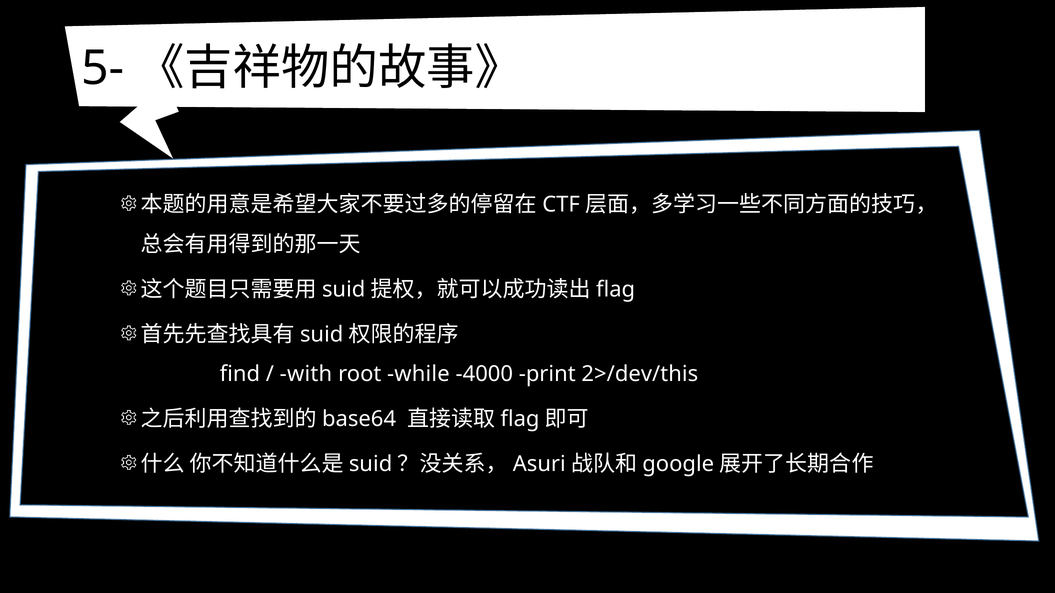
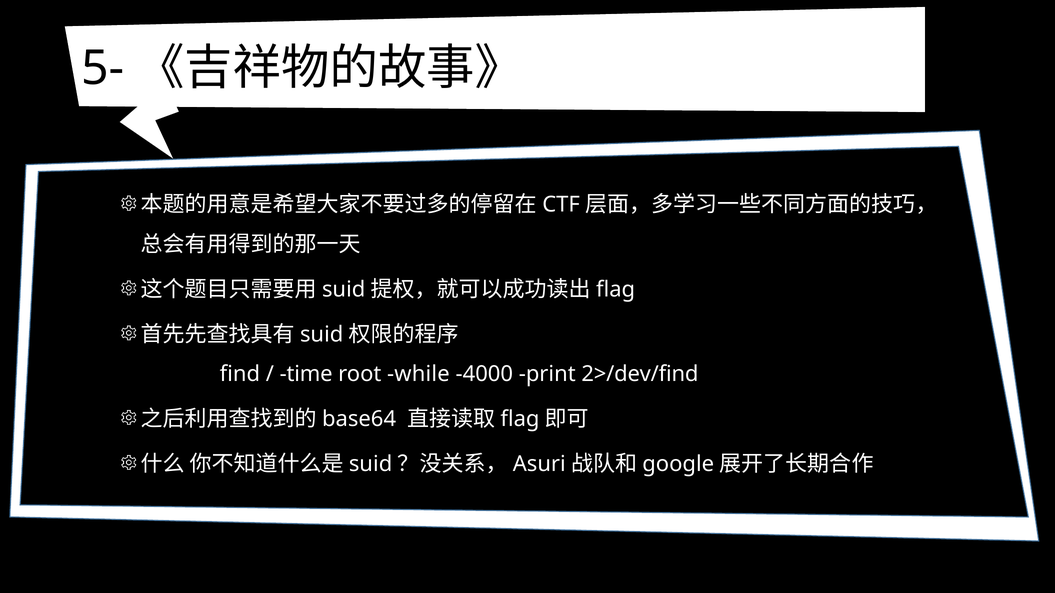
with: with -> time
2>/dev/this: 2>/dev/this -> 2>/dev/find
